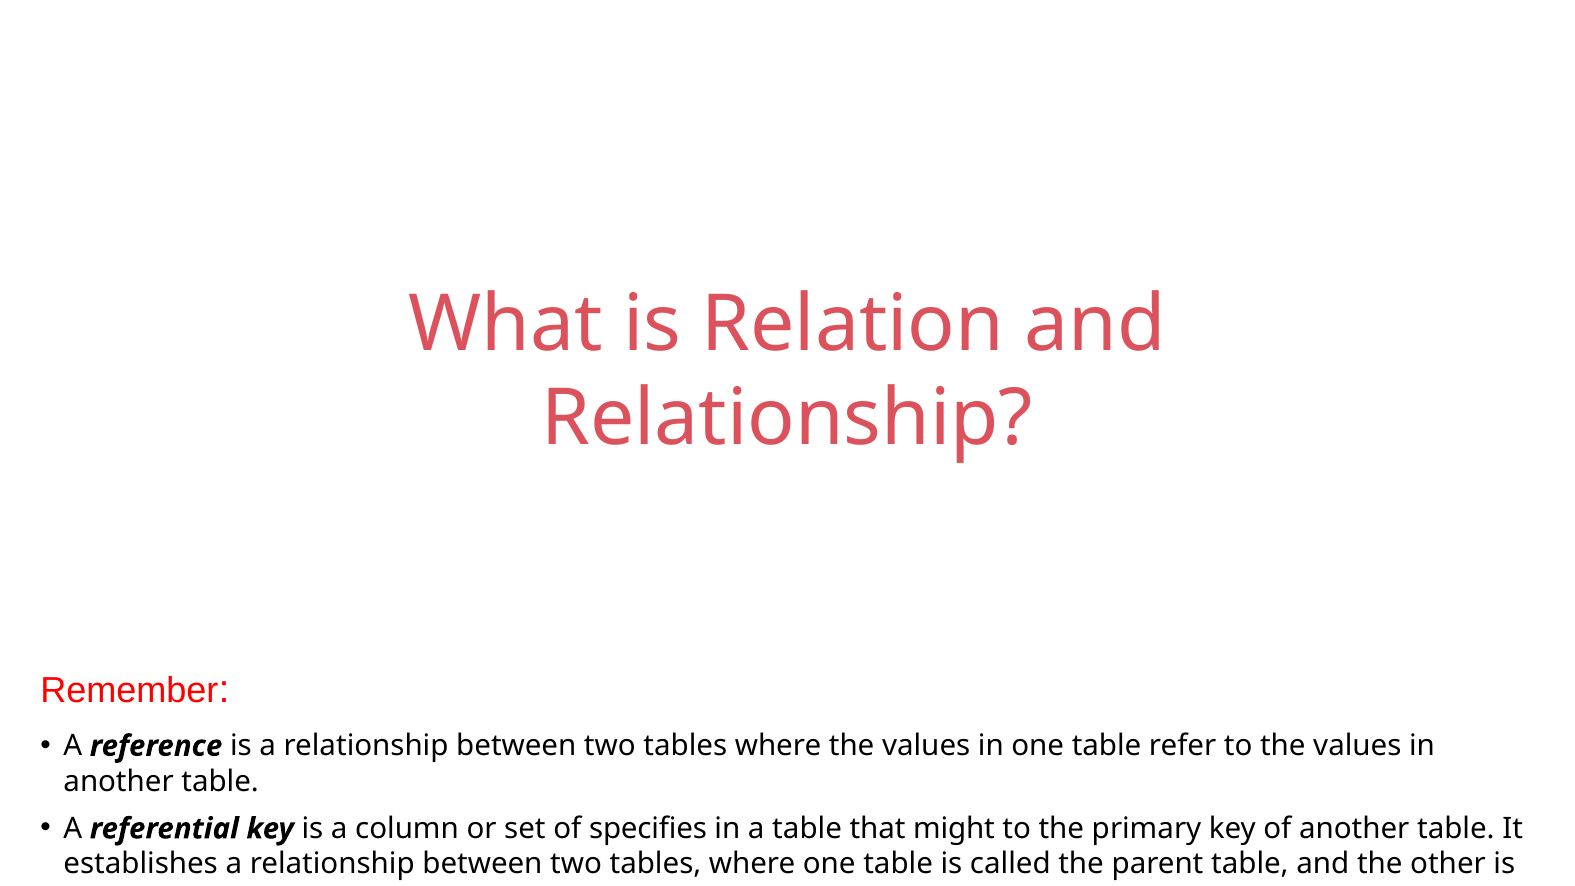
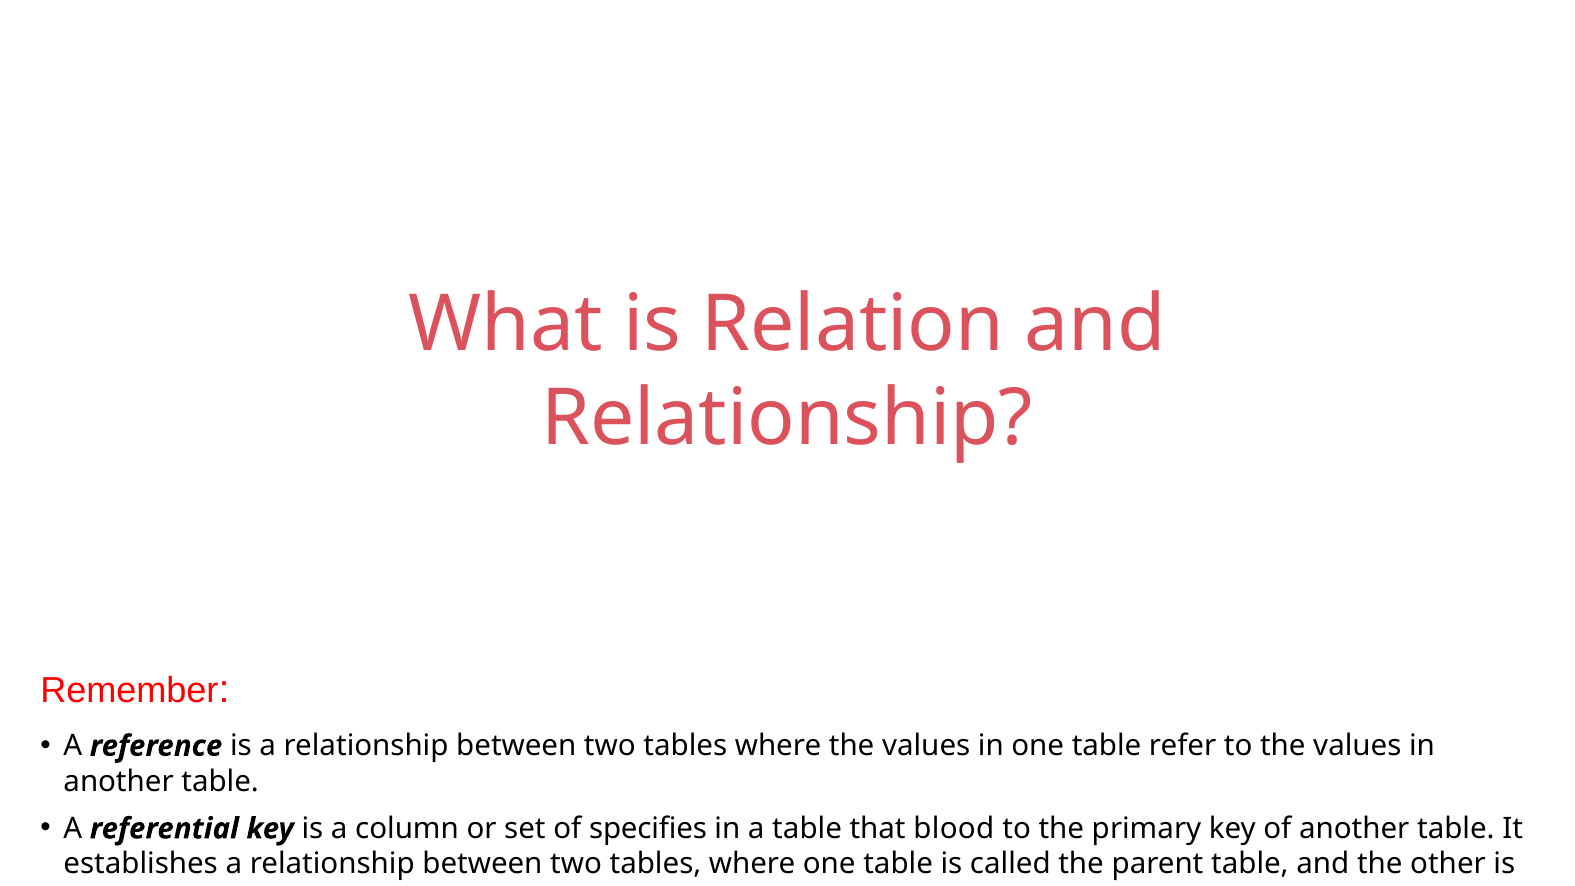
might: might -> blood
